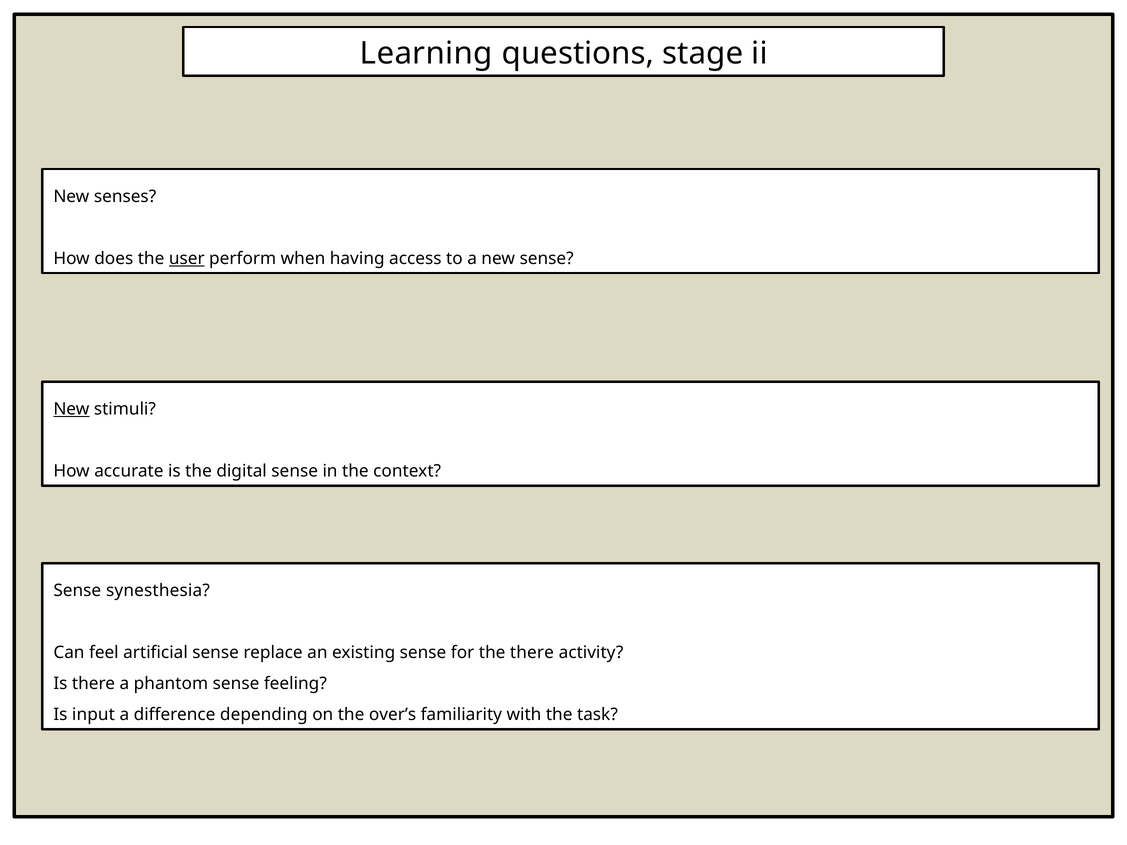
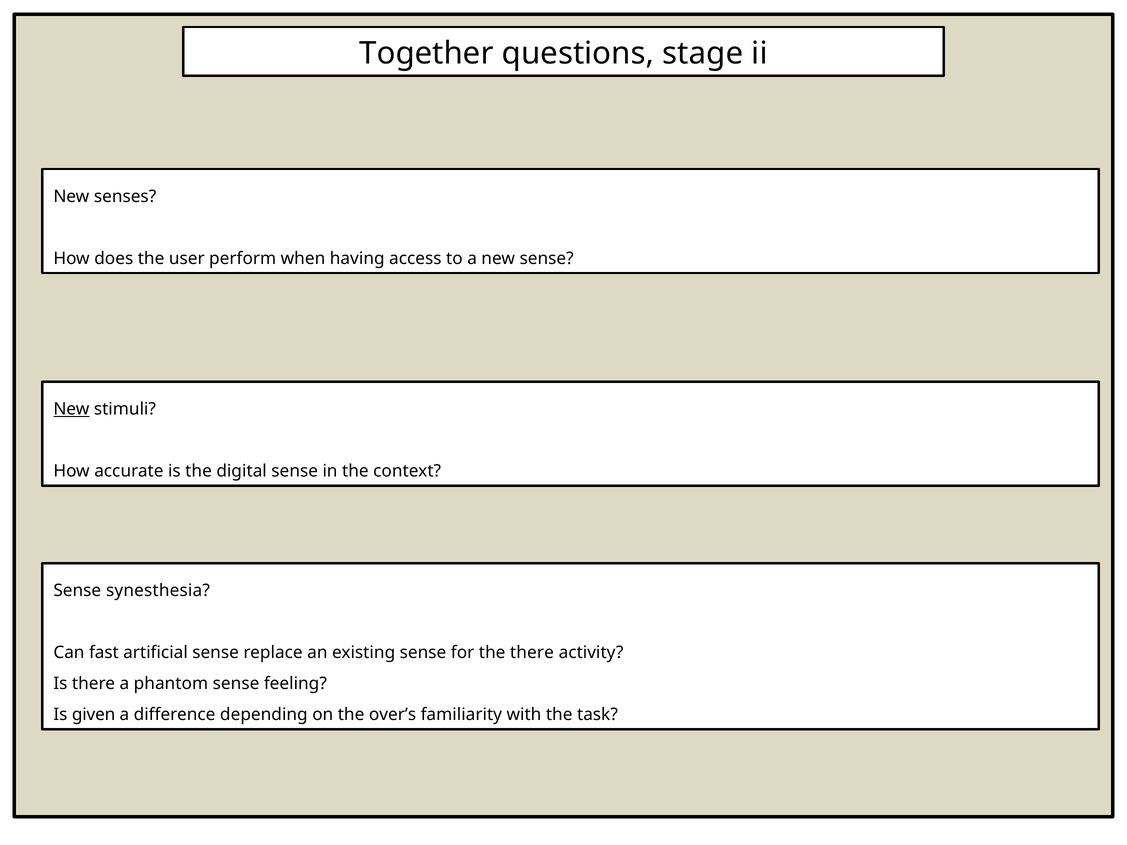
Learning: Learning -> Together
user underline: present -> none
feel: feel -> fast
input: input -> given
